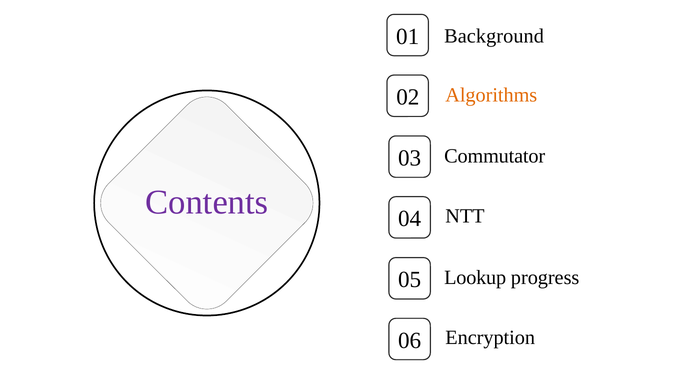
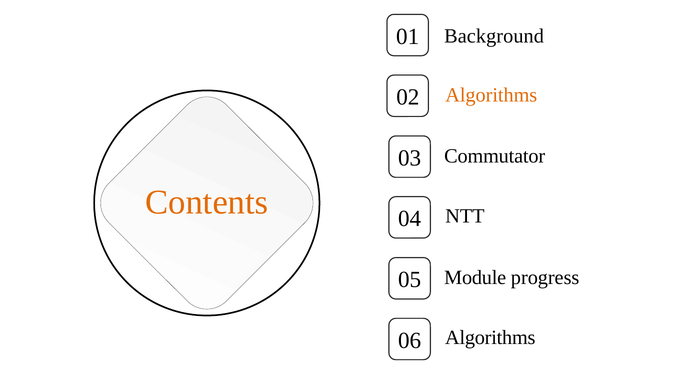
Contents colour: purple -> orange
Lookup: Lookup -> Module
06 Encryption: Encryption -> Algorithms
